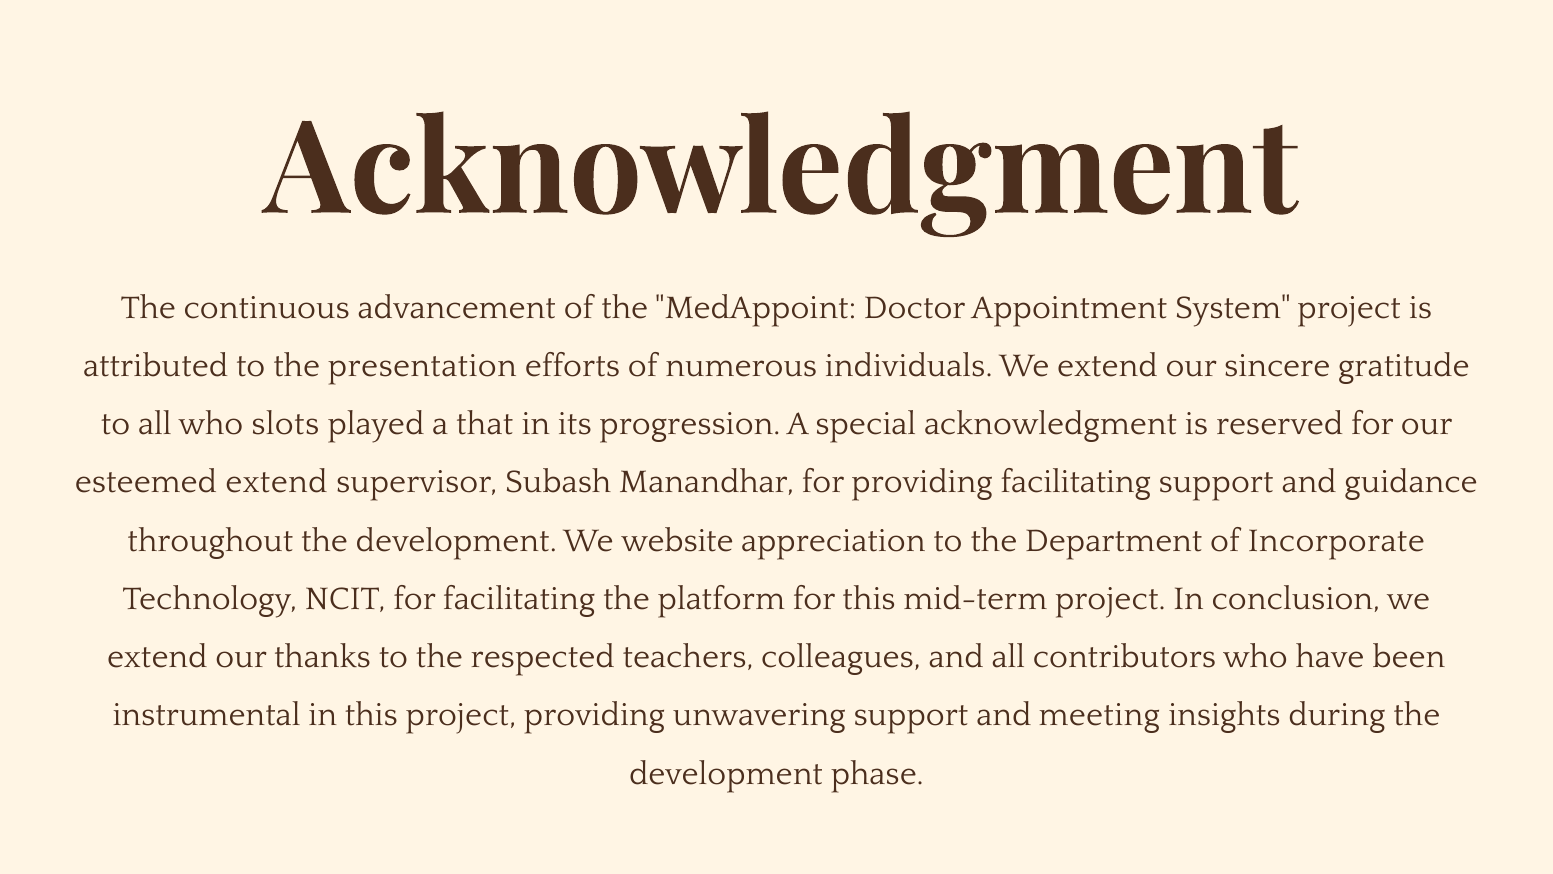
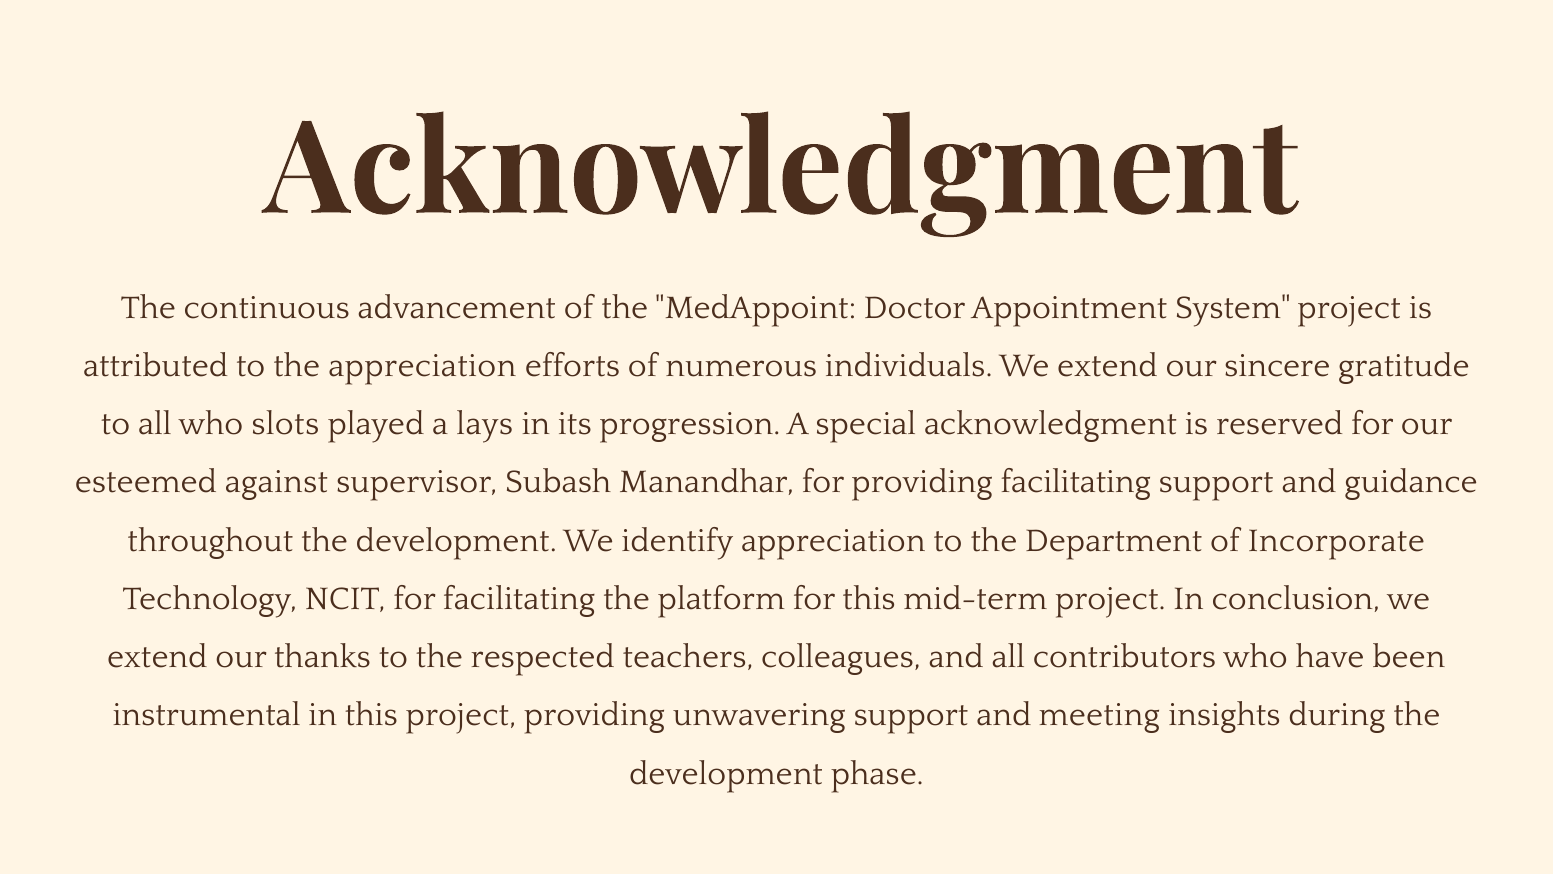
the presentation: presentation -> appreciation
that: that -> lays
esteemed extend: extend -> against
website: website -> identify
